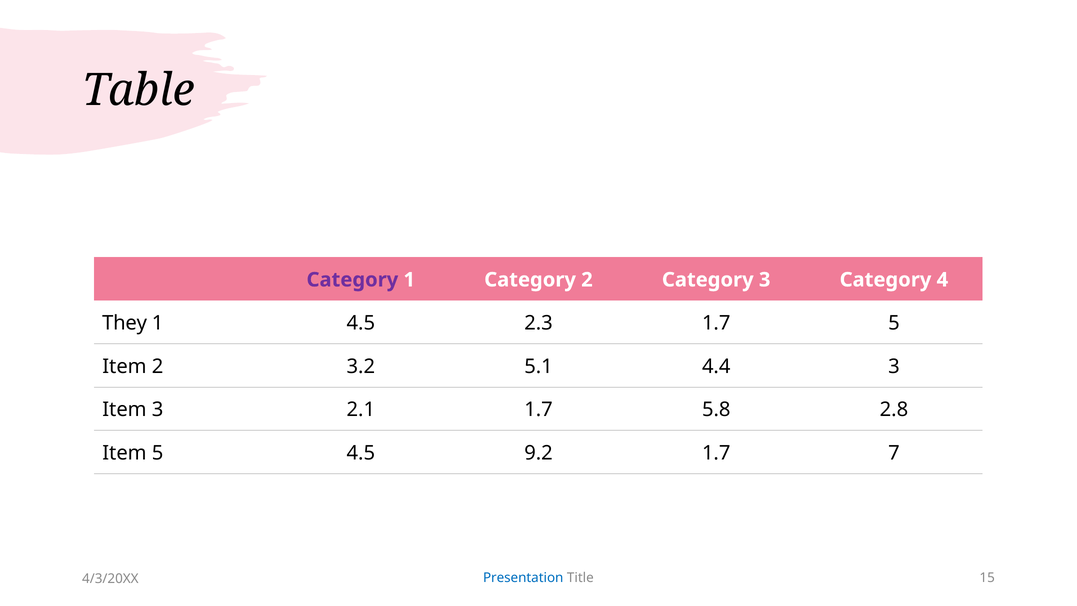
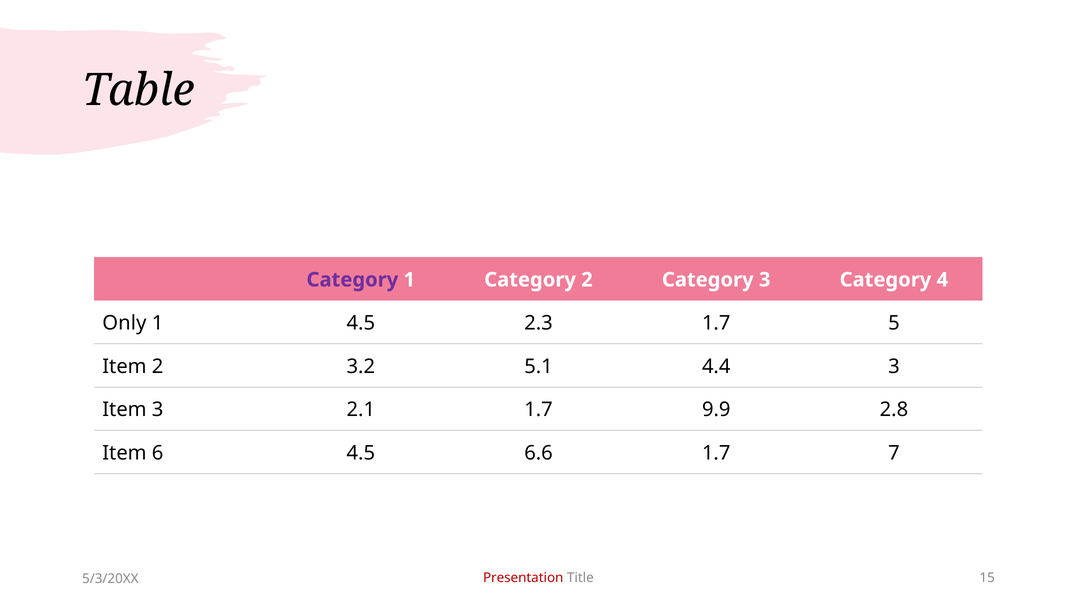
They: They -> Only
5.8: 5.8 -> 9.9
Item 5: 5 -> 6
9.2: 9.2 -> 6.6
Presentation colour: blue -> red
4/3/20XX: 4/3/20XX -> 5/3/20XX
